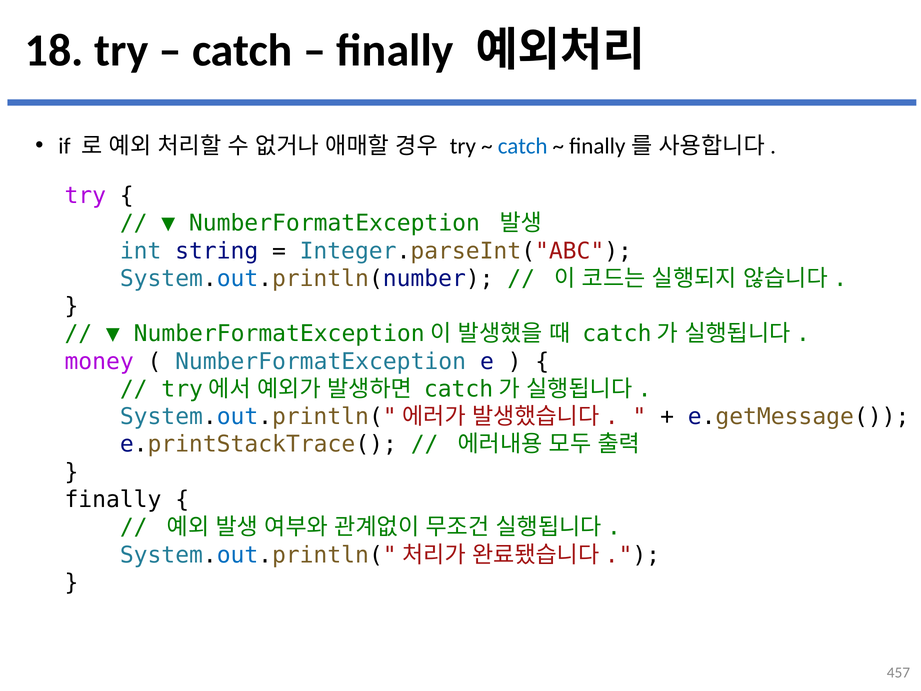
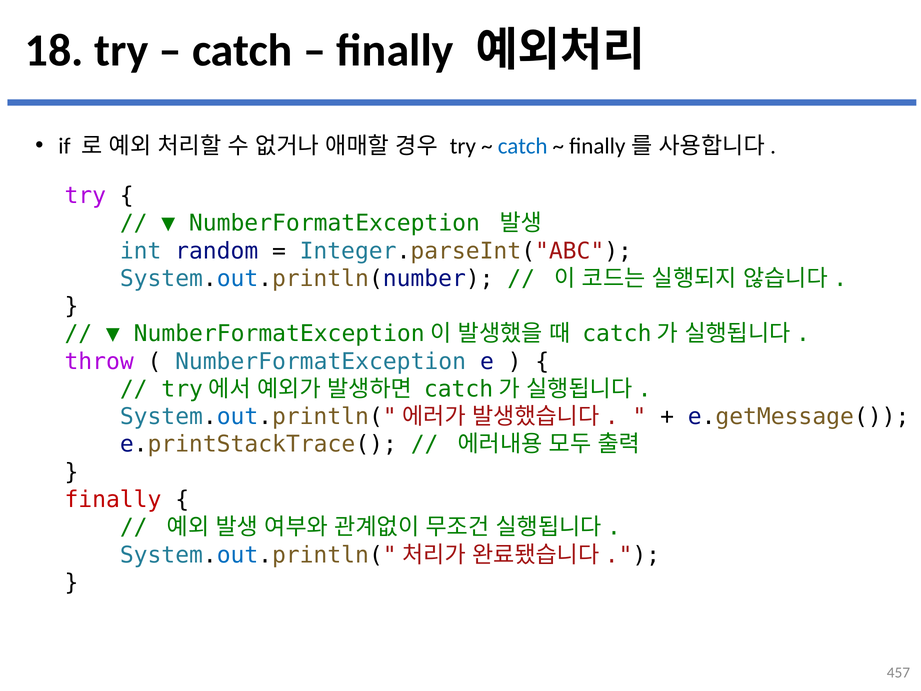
string: string -> random
money: money -> throw
finally at (113, 499) colour: black -> red
